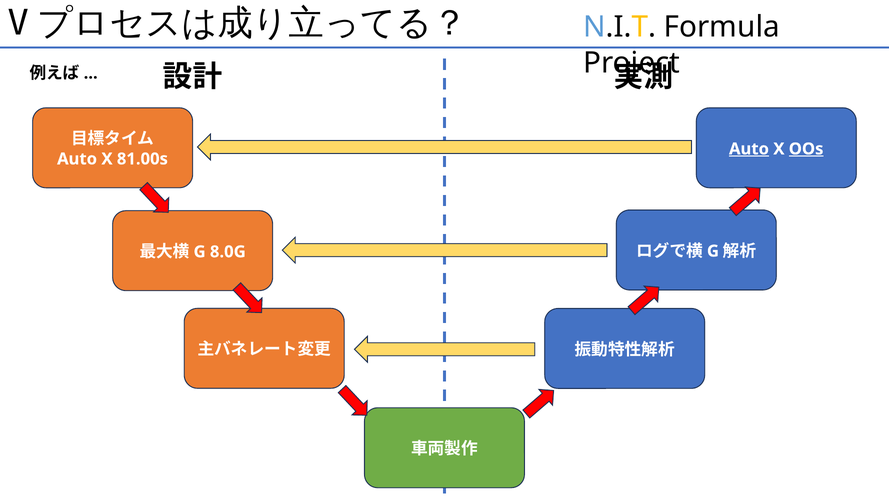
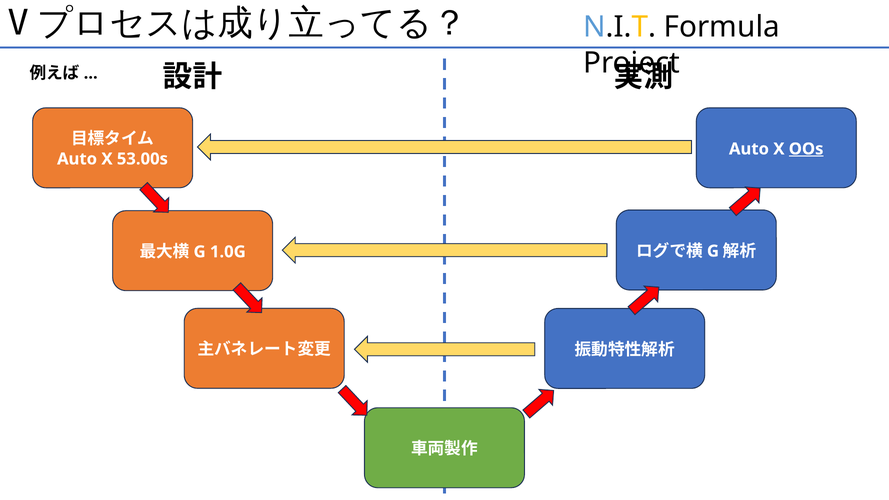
Auto at (749, 149) underline: present -> none
81.00s: 81.00s -> 53.00s
8.0G: 8.0G -> 1.0G
